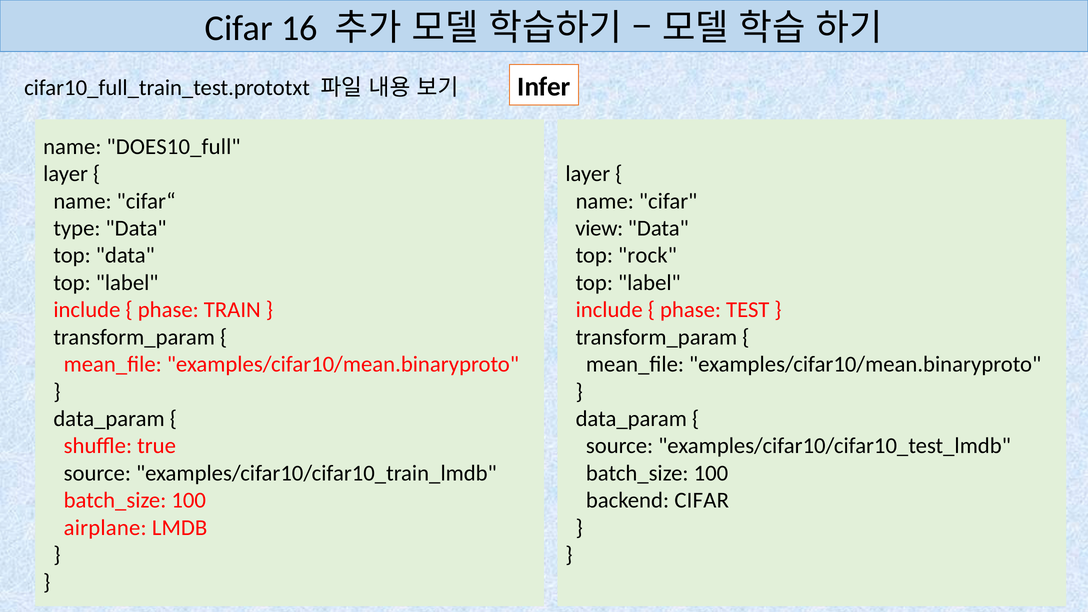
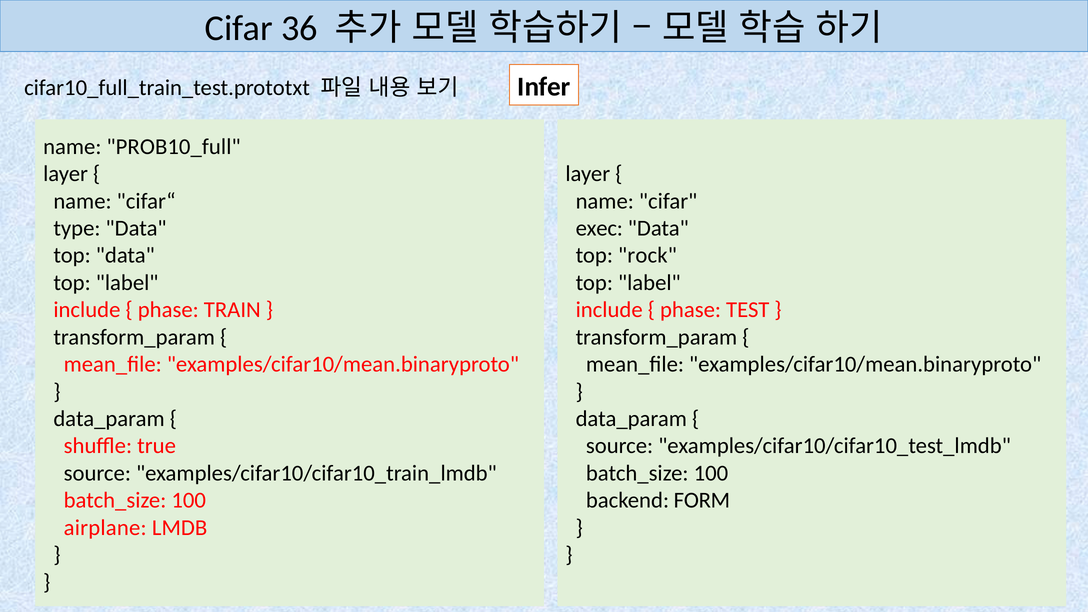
16: 16 -> 36
DOES10_full: DOES10_full -> PROB10_full
view: view -> exec
backend CIFAR: CIFAR -> FORM
